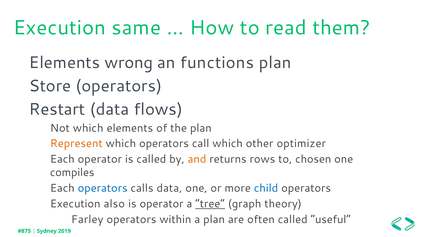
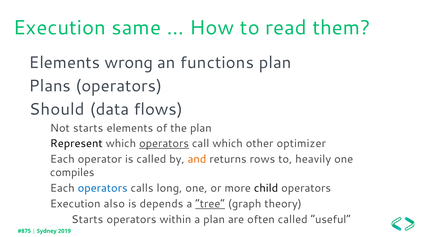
Store: Store -> Plans
Restart: Restart -> Should
Not which: which -> starts
Represent colour: orange -> black
operators at (164, 144) underline: none -> present
chosen: chosen -> heavily
calls data: data -> long
child colour: blue -> black
is operator: operator -> depends
Farley at (87, 219): Farley -> Starts
